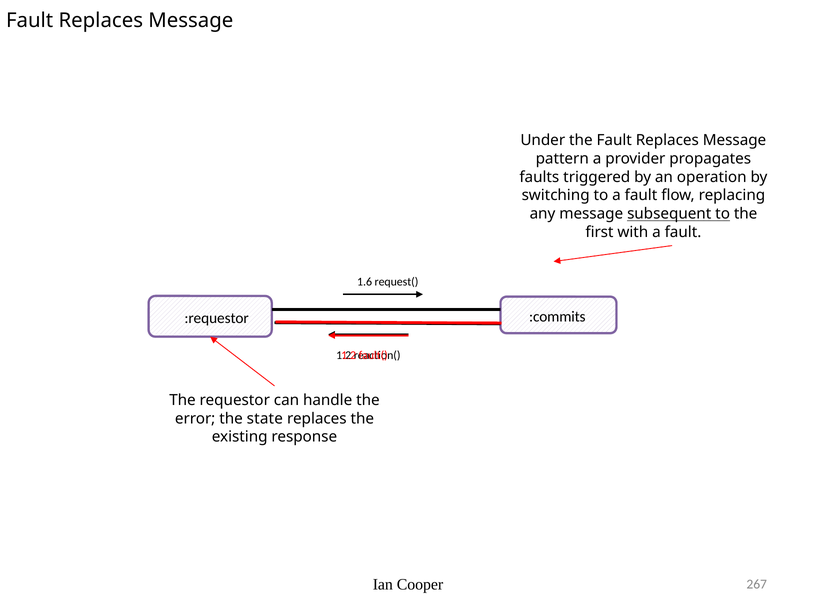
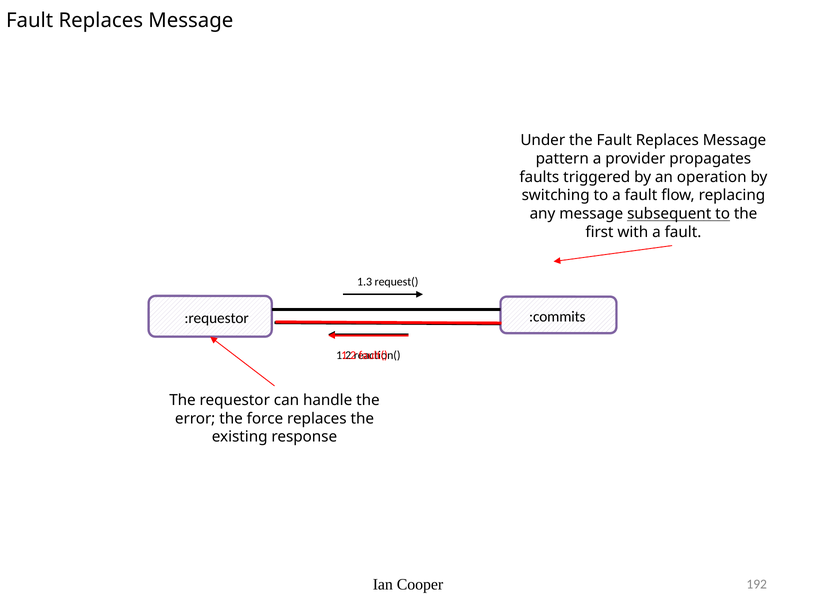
1.6: 1.6 -> 1.3
state: state -> force
267: 267 -> 192
